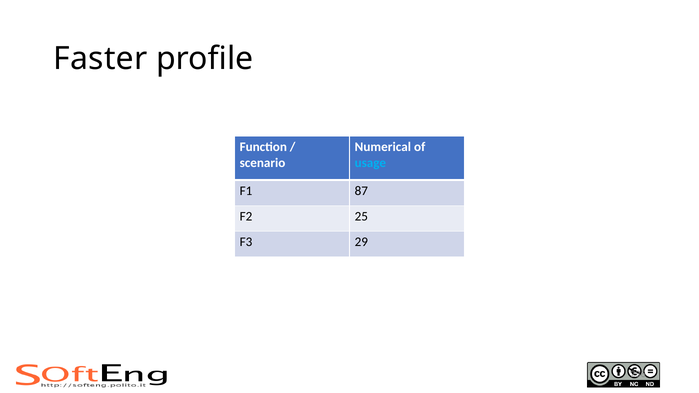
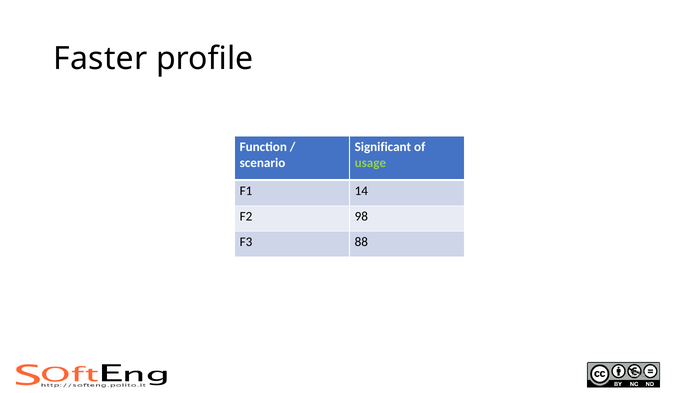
Numerical: Numerical -> Significant
usage colour: light blue -> light green
87: 87 -> 14
25: 25 -> 98
29: 29 -> 88
